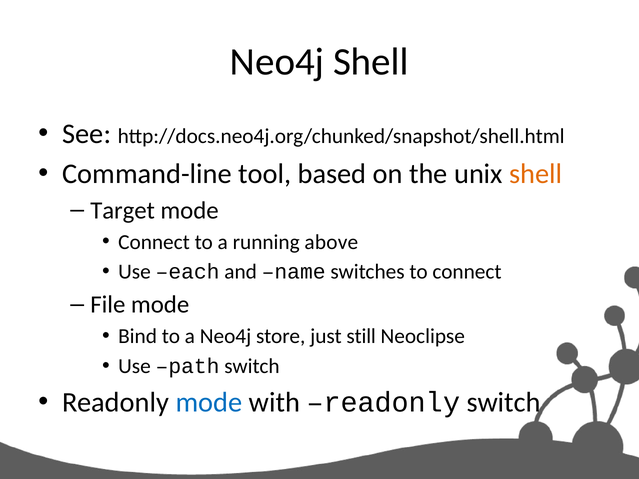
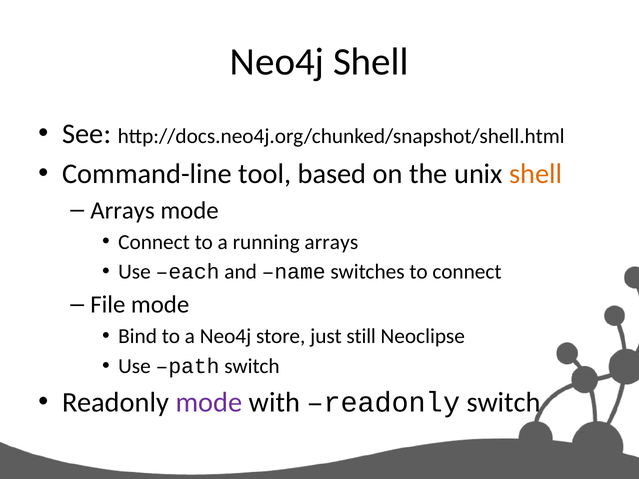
Target at (123, 211): Target -> Arrays
running above: above -> arrays
mode at (209, 402) colour: blue -> purple
